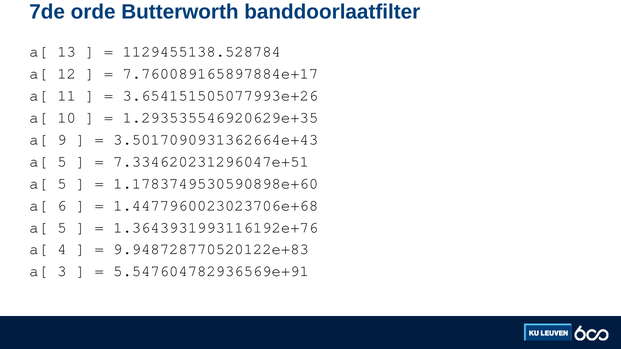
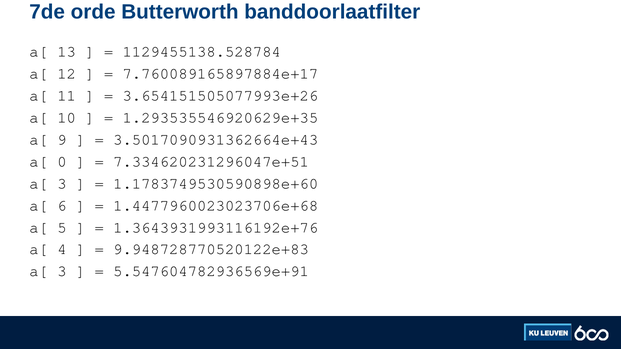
5 at (62, 162): 5 -> 0
5 at (62, 184): 5 -> 3
